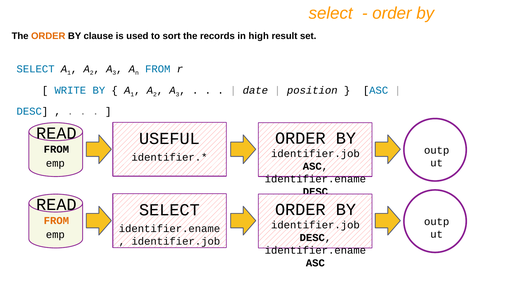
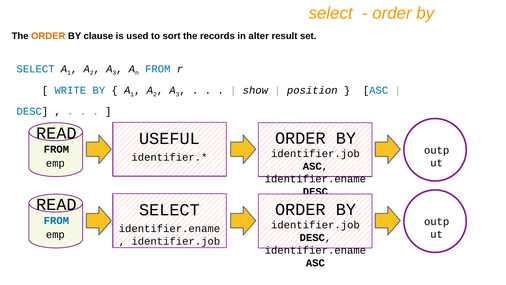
high: high -> alter
date: date -> show
FROM at (56, 220) colour: orange -> blue
